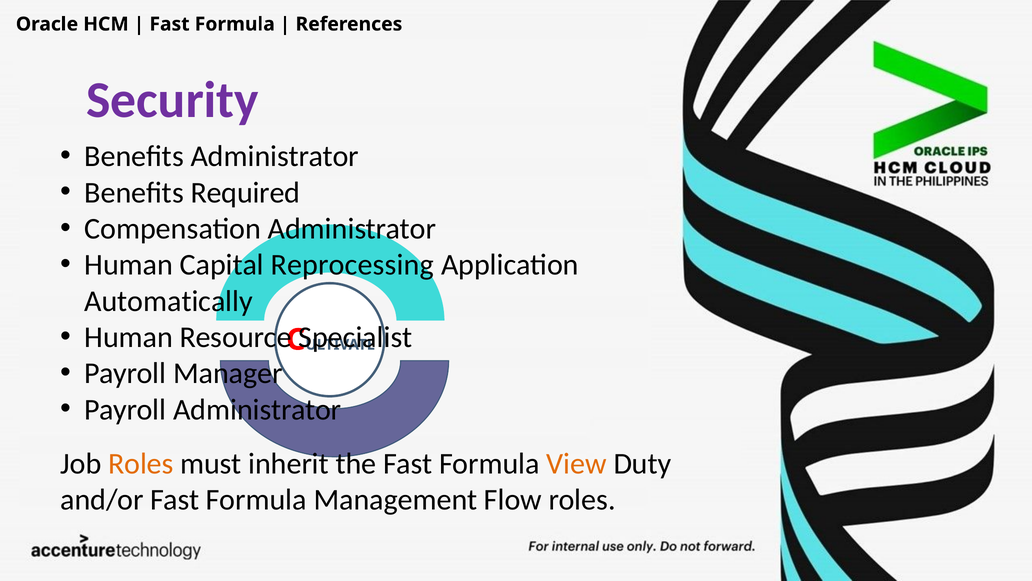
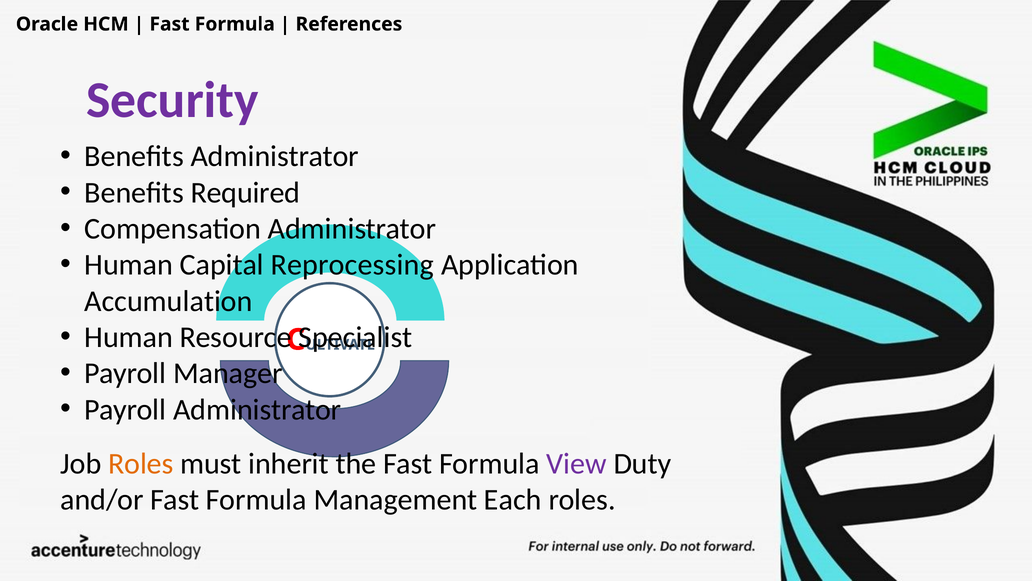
Automatically: Automatically -> Accumulation
View colour: orange -> purple
Flow: Flow -> Each
